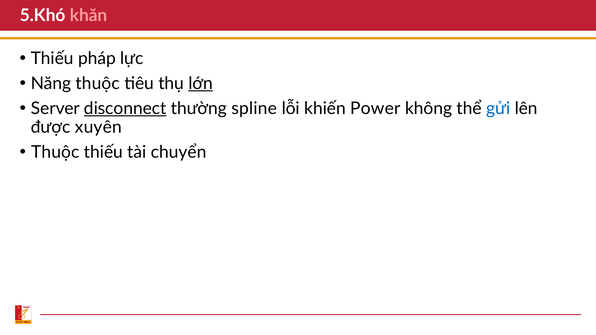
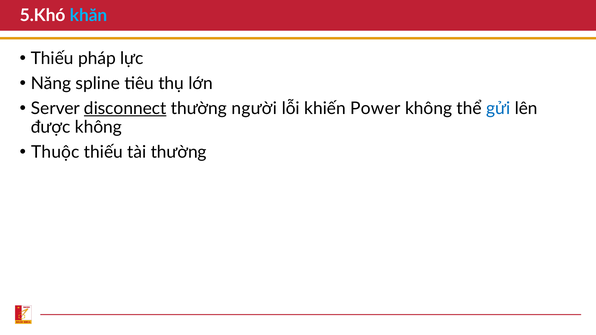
khăn colour: pink -> light blue
Năng thuộc: thuộc -> spline
lớn underline: present -> none
spline: spline -> người
được xuyên: xuyên -> không
tài chuyển: chuyển -> thường
